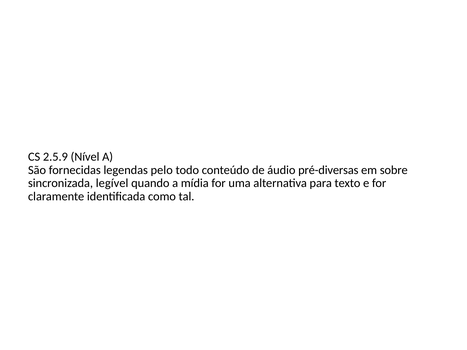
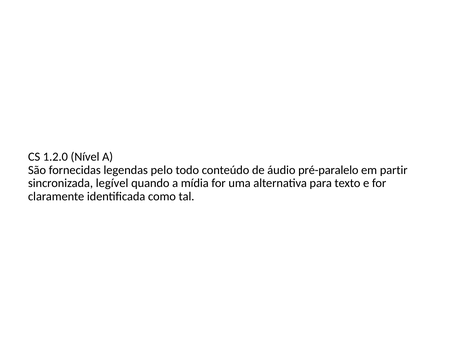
2.5.9: 2.5.9 -> 1.2.0
pré-diversas: pré-diversas -> pré-paralelo
sobre: sobre -> partir
